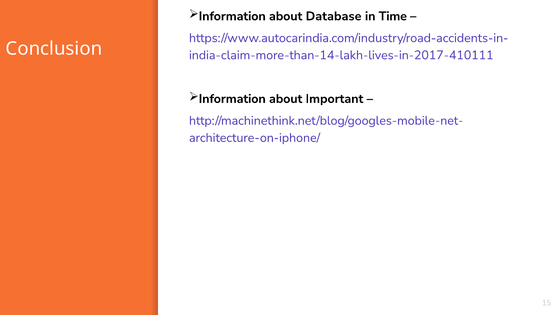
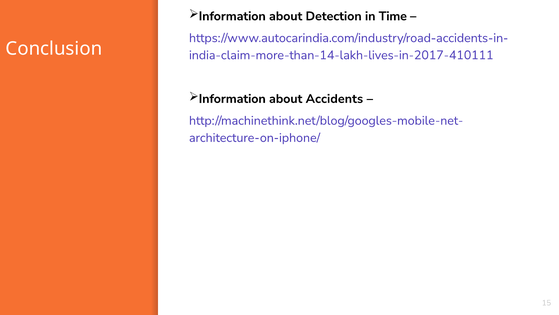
Database: Database -> Detection
Important: Important -> Accidents
